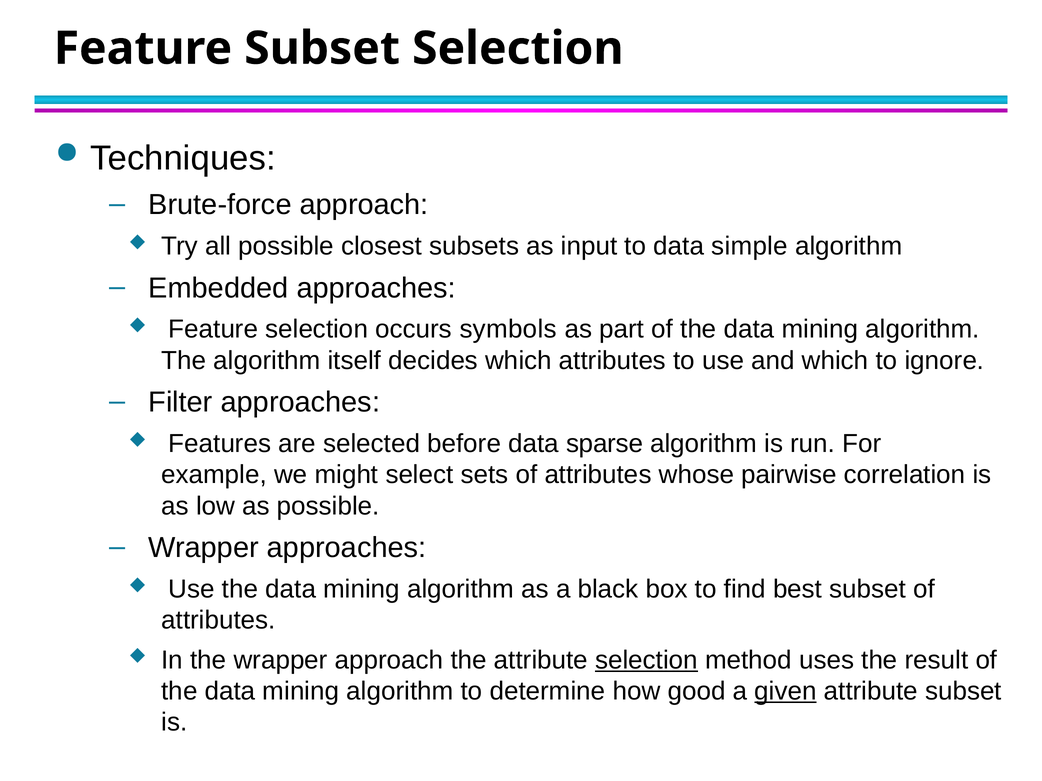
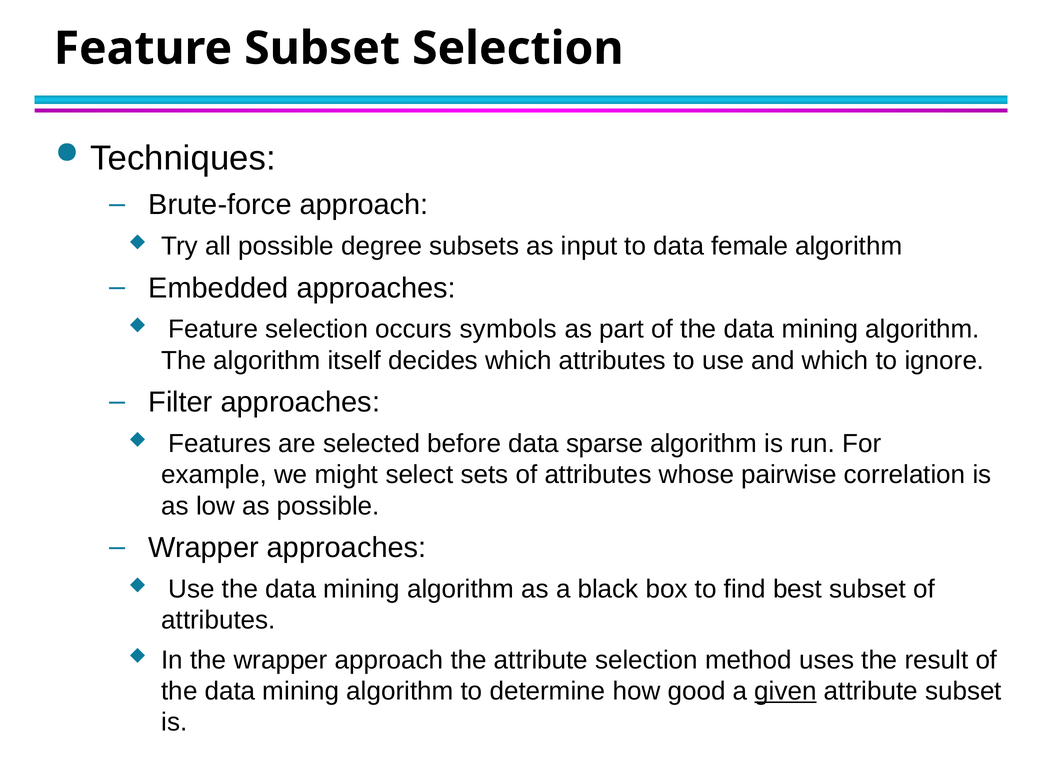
closest: closest -> degree
simple: simple -> female
selection at (647, 660) underline: present -> none
